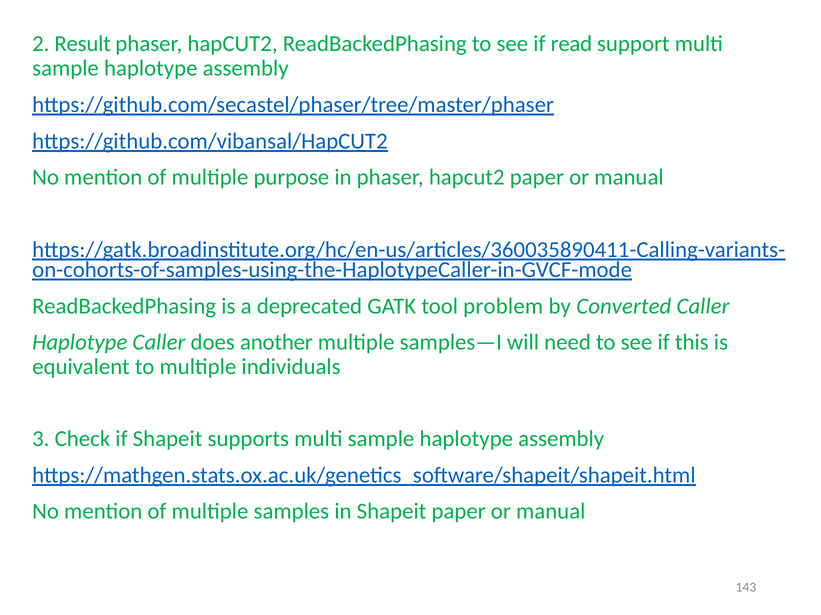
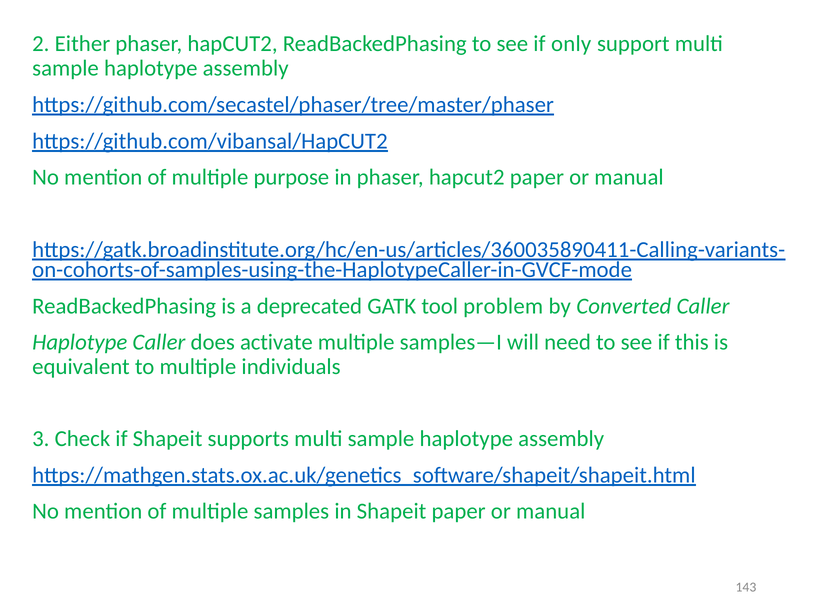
Result: Result -> Either
read: read -> only
another: another -> activate
